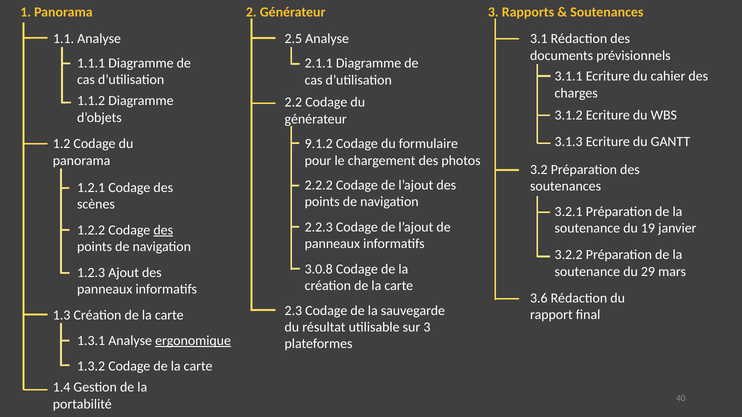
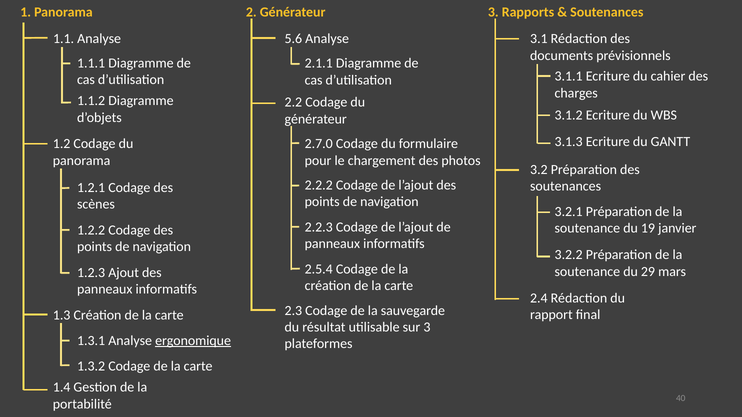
2.5: 2.5 -> 5.6
9.1.2: 9.1.2 -> 2.7.0
des at (163, 230) underline: present -> none
3.0.8: 3.0.8 -> 2.5.4
3.6: 3.6 -> 2.4
